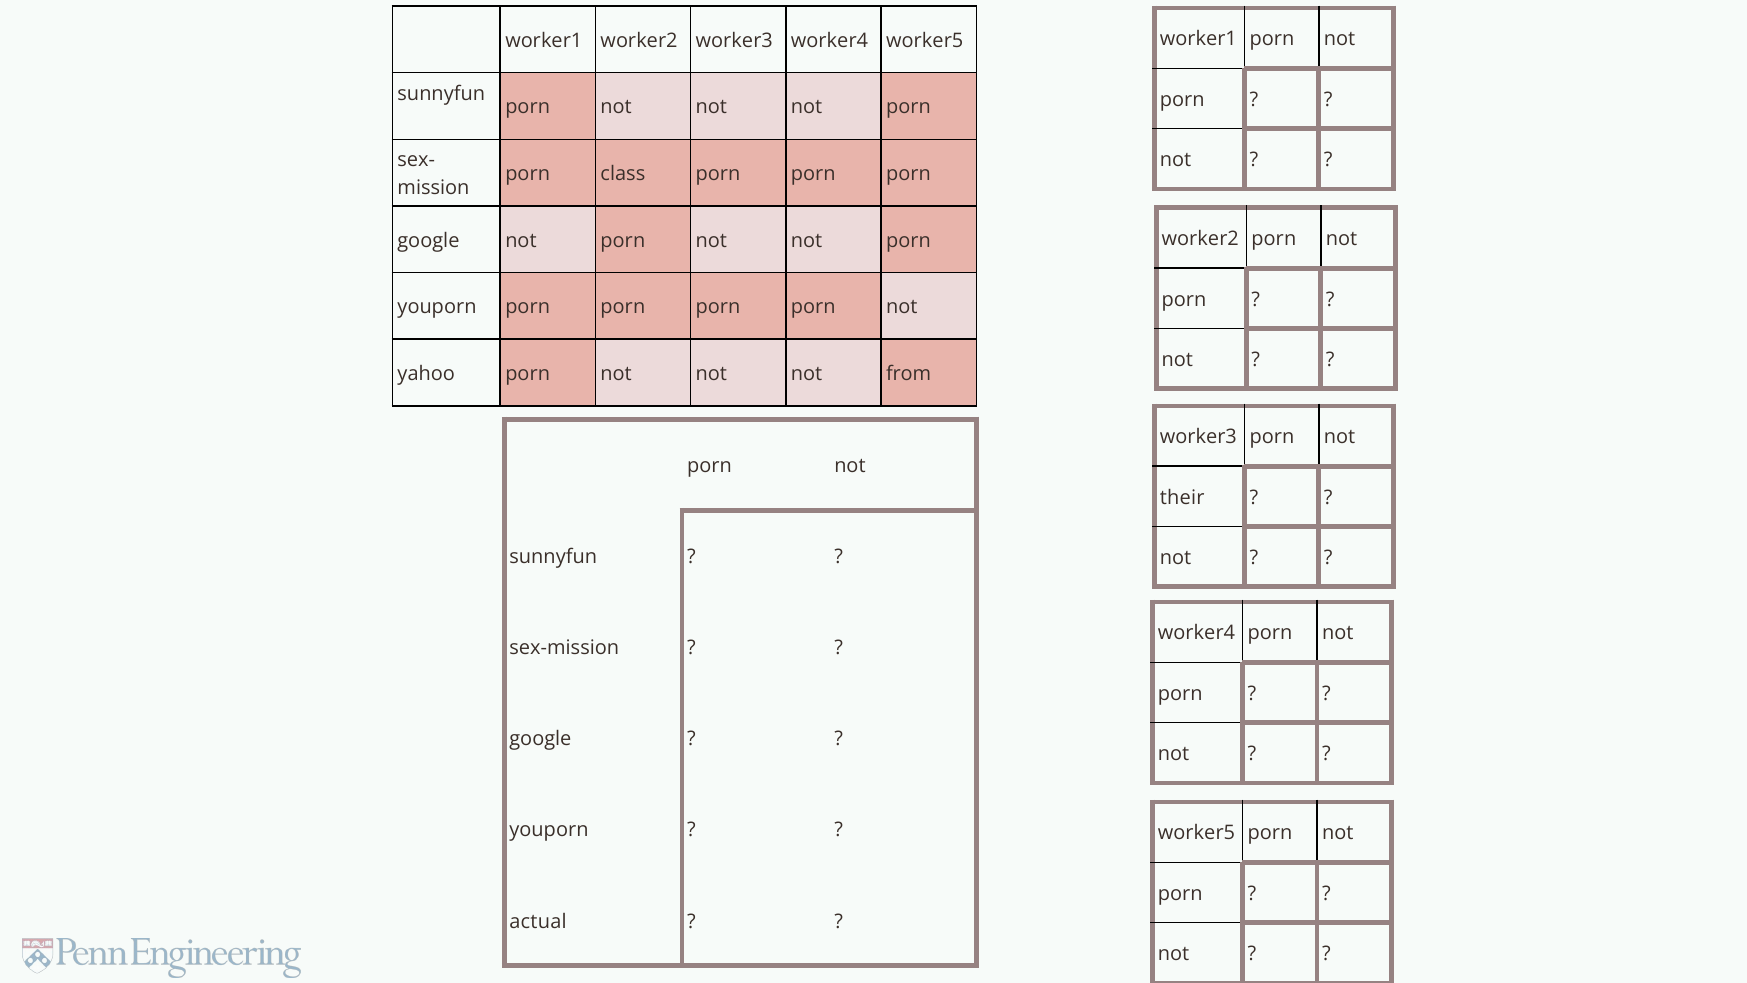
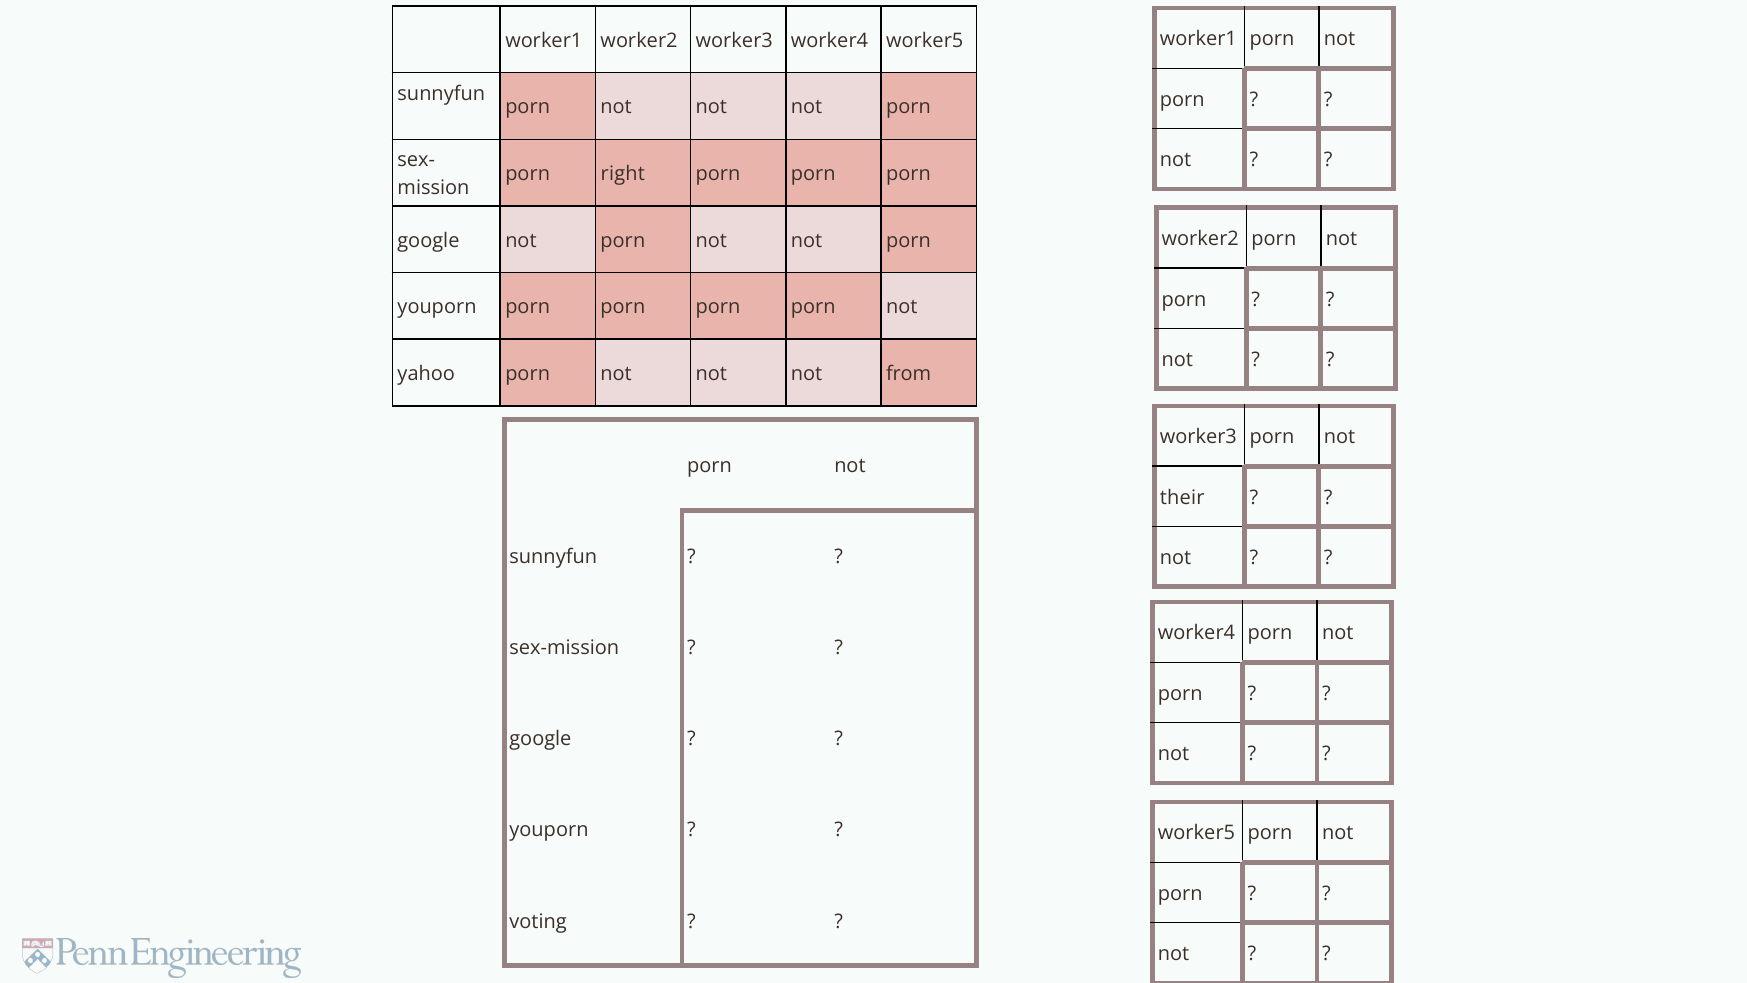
class: class -> right
actual: actual -> voting
